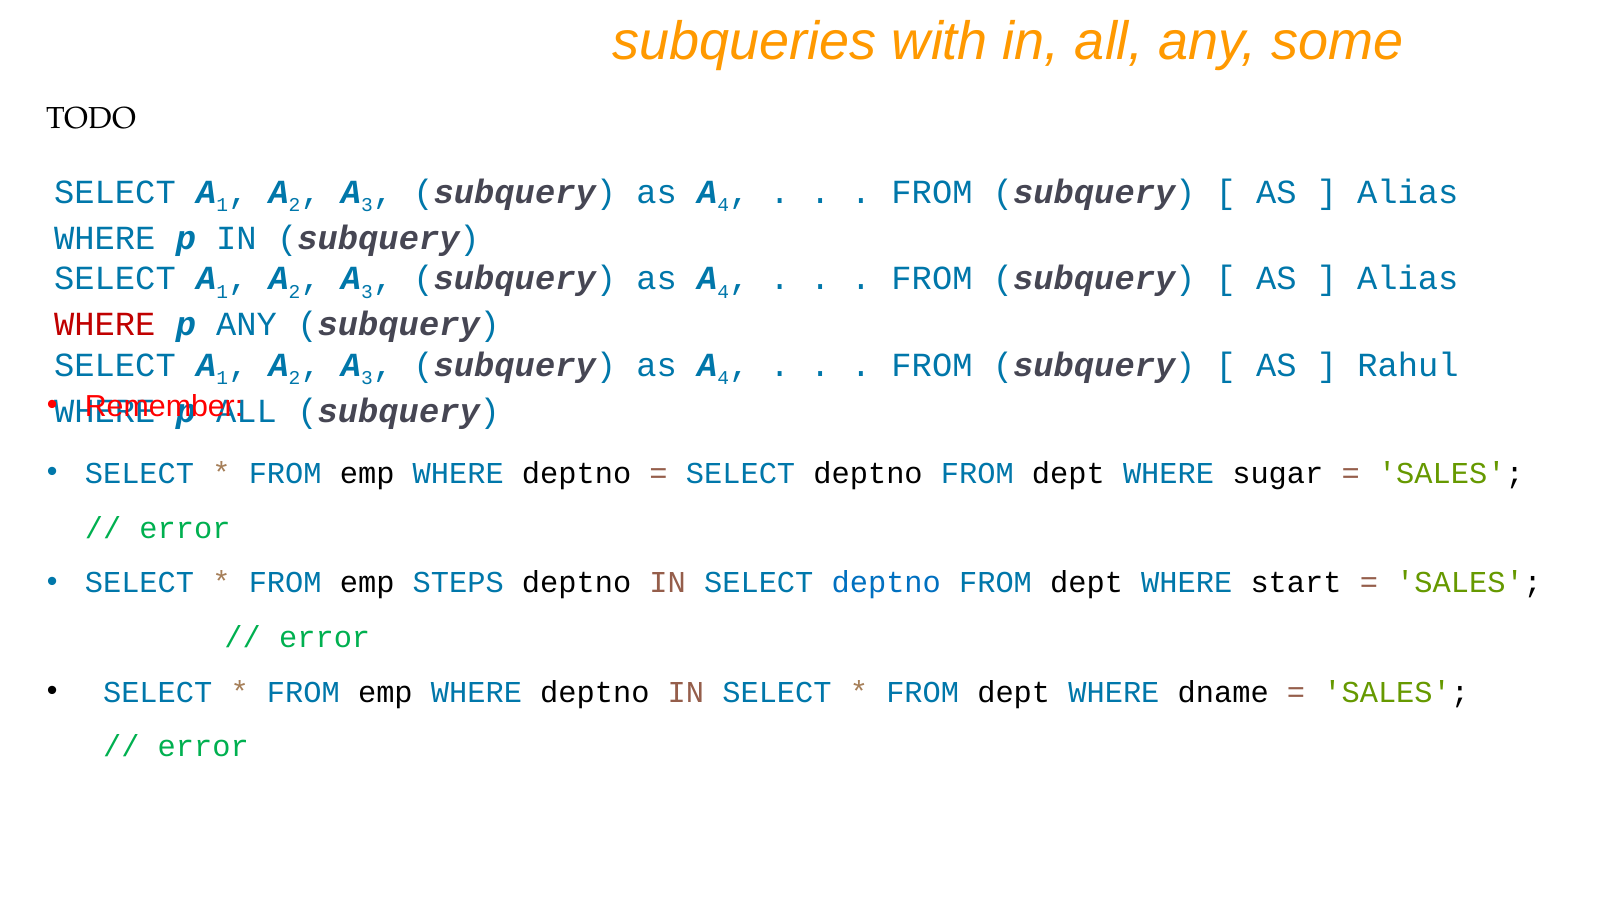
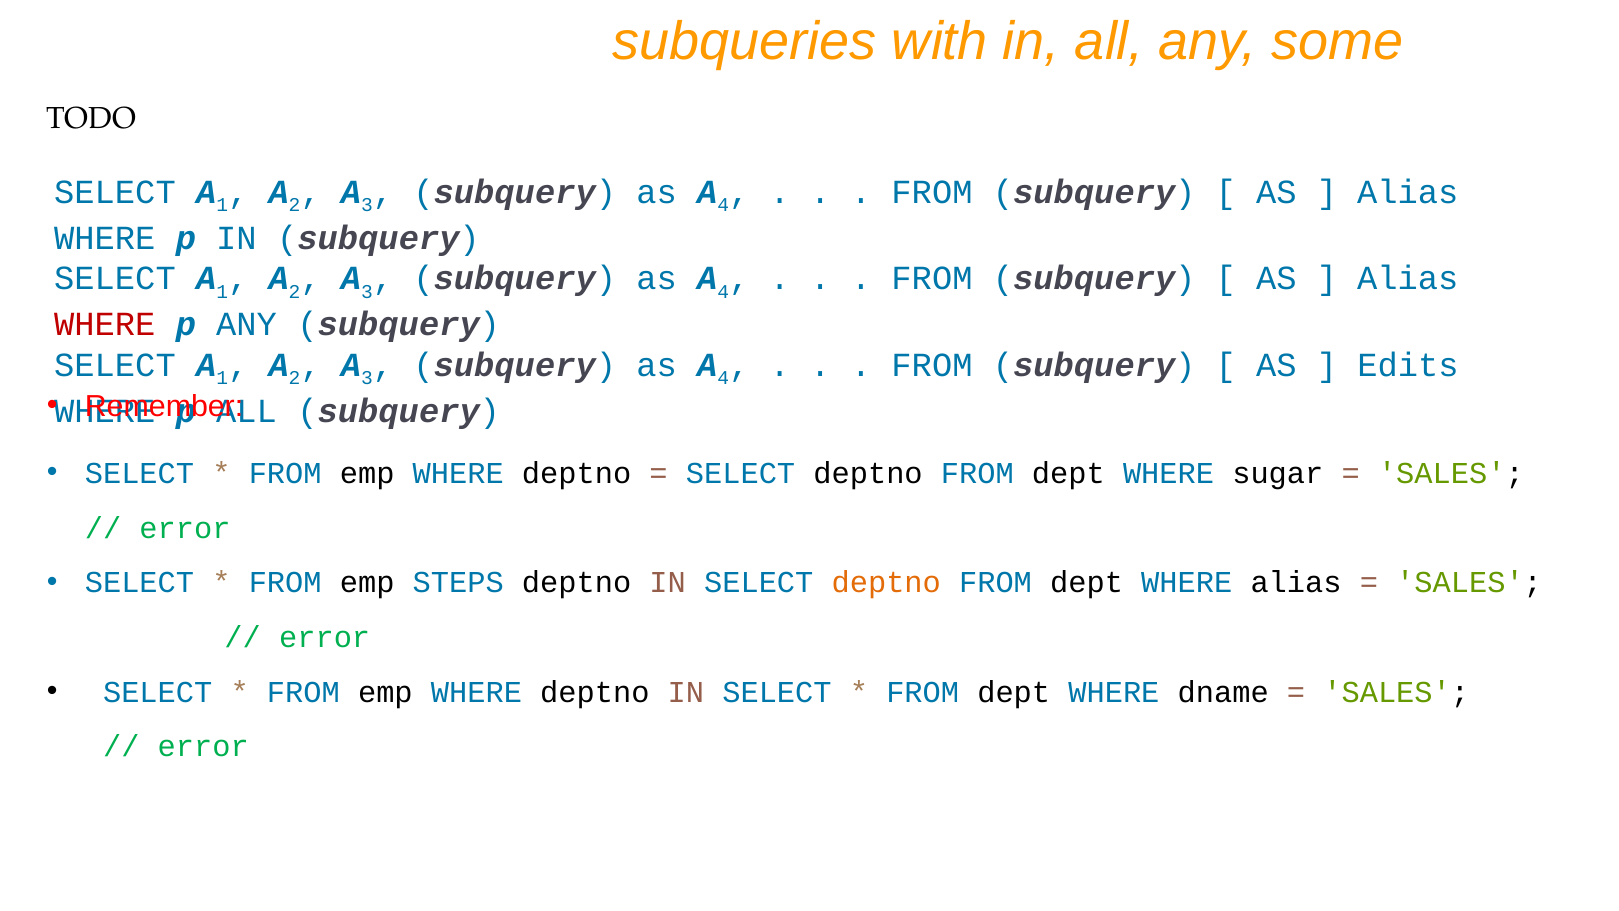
Rahul: Rahul -> Edits
deptno at (886, 582) colour: blue -> orange
WHERE start: start -> alias
